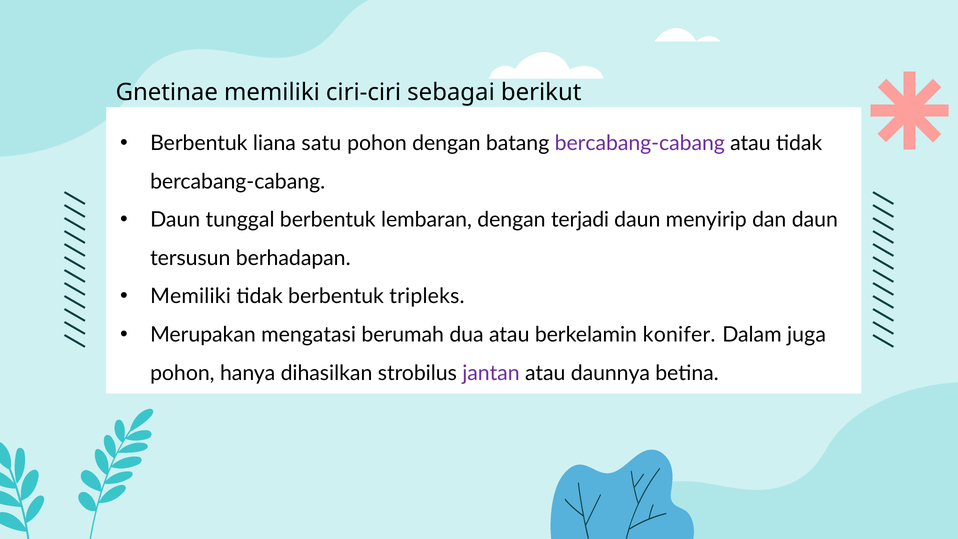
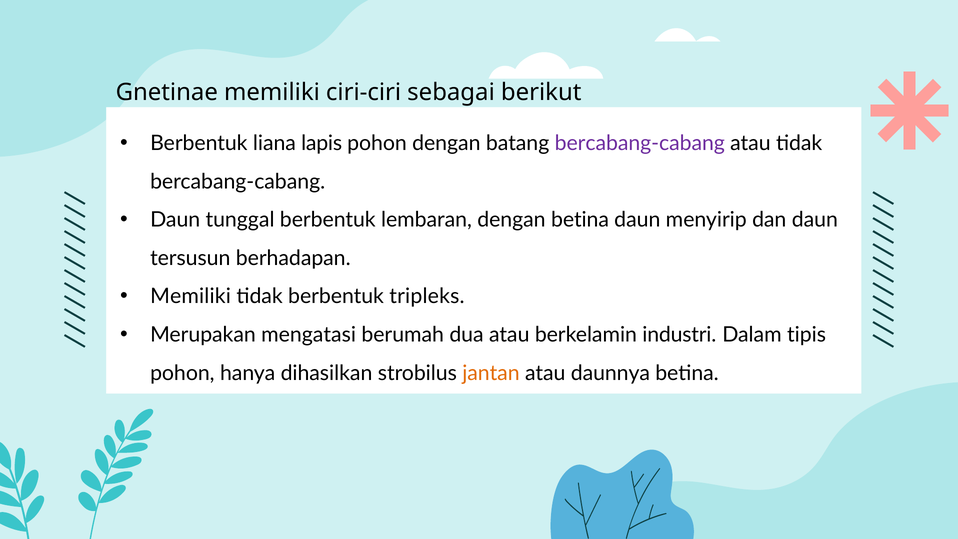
satu: satu -> lapis
dengan terjadi: terjadi -> betina
konifer: konifer -> industri
juga: juga -> tipis
jantan colour: purple -> orange
